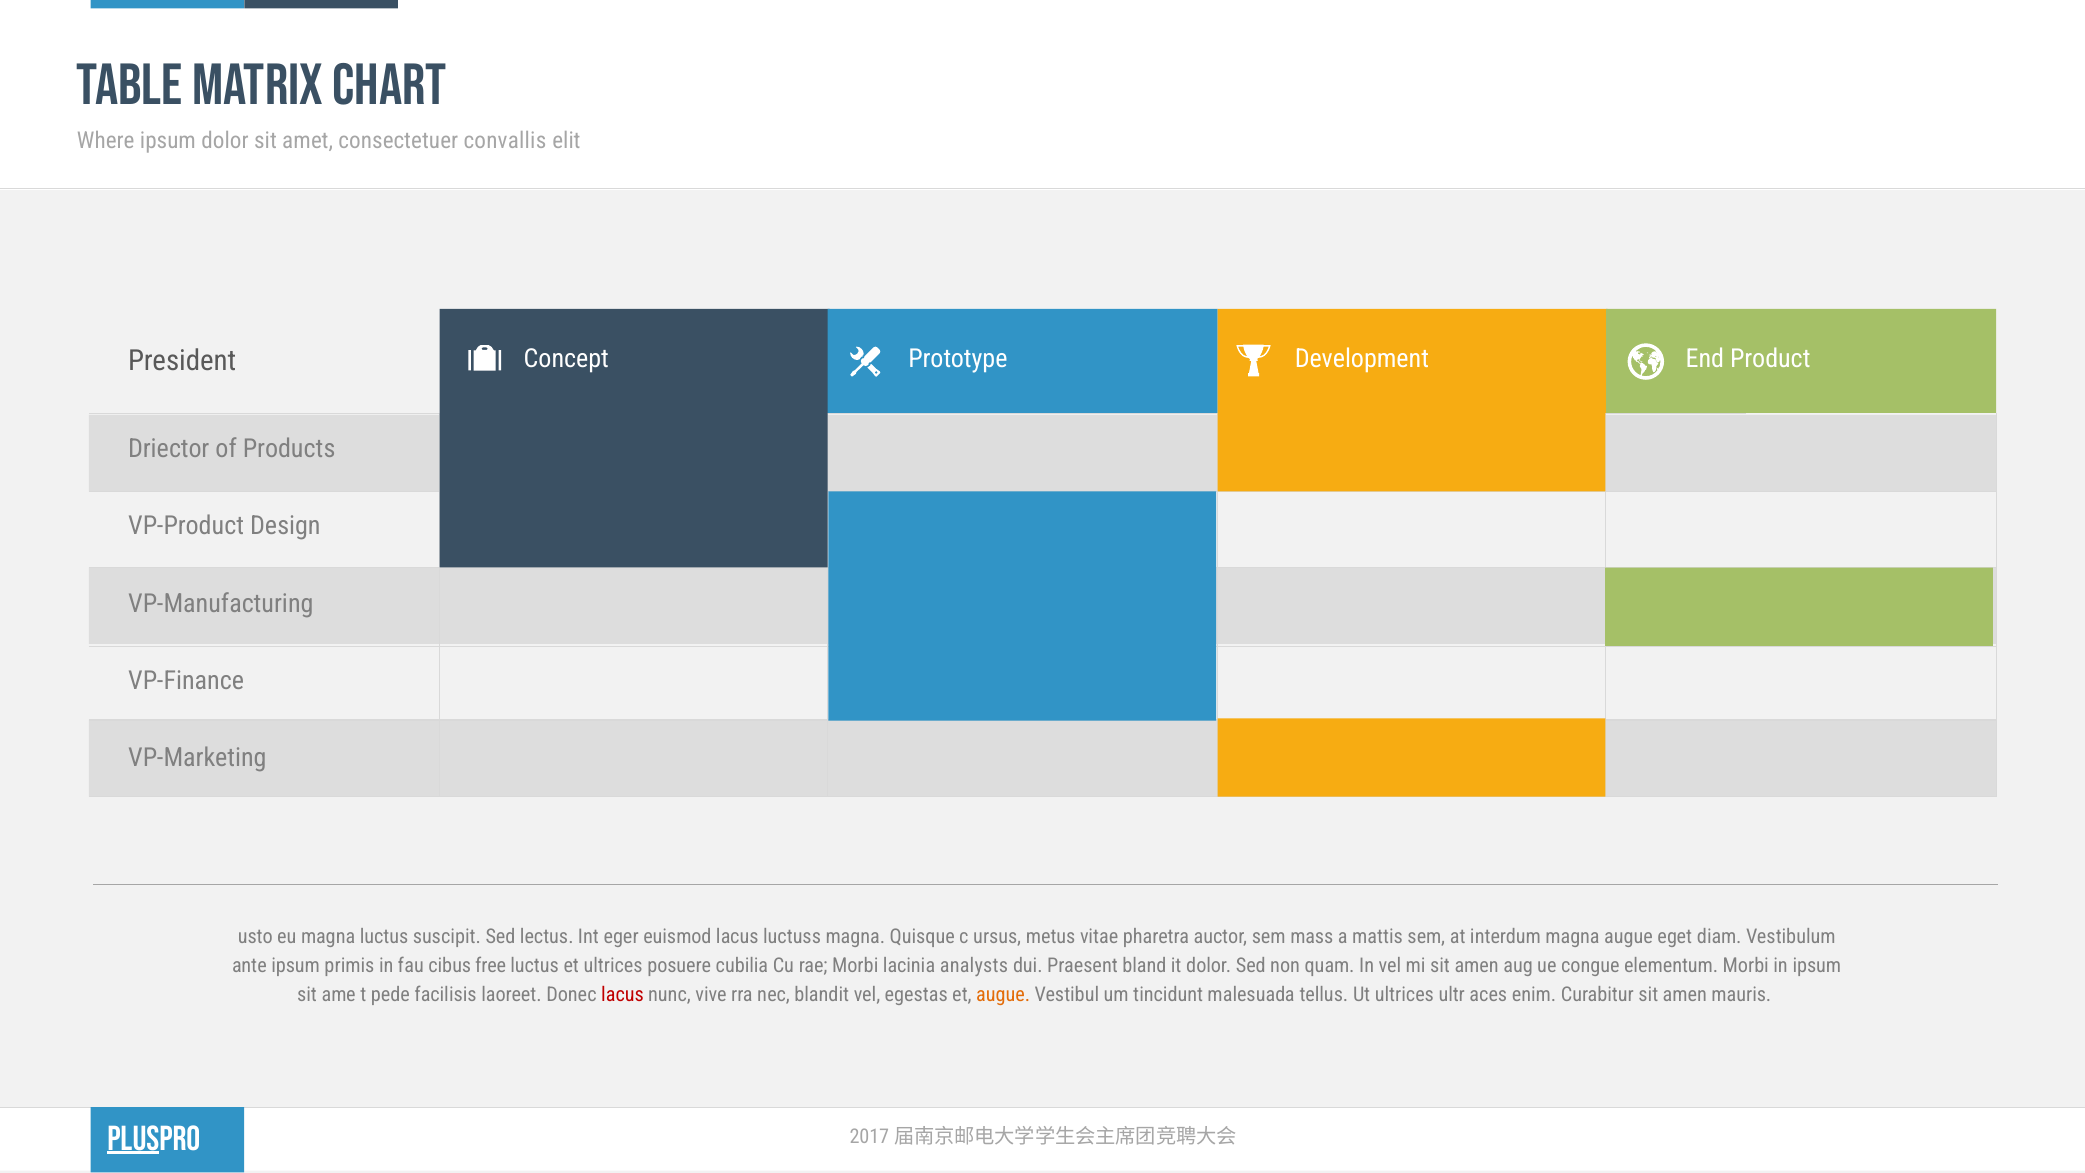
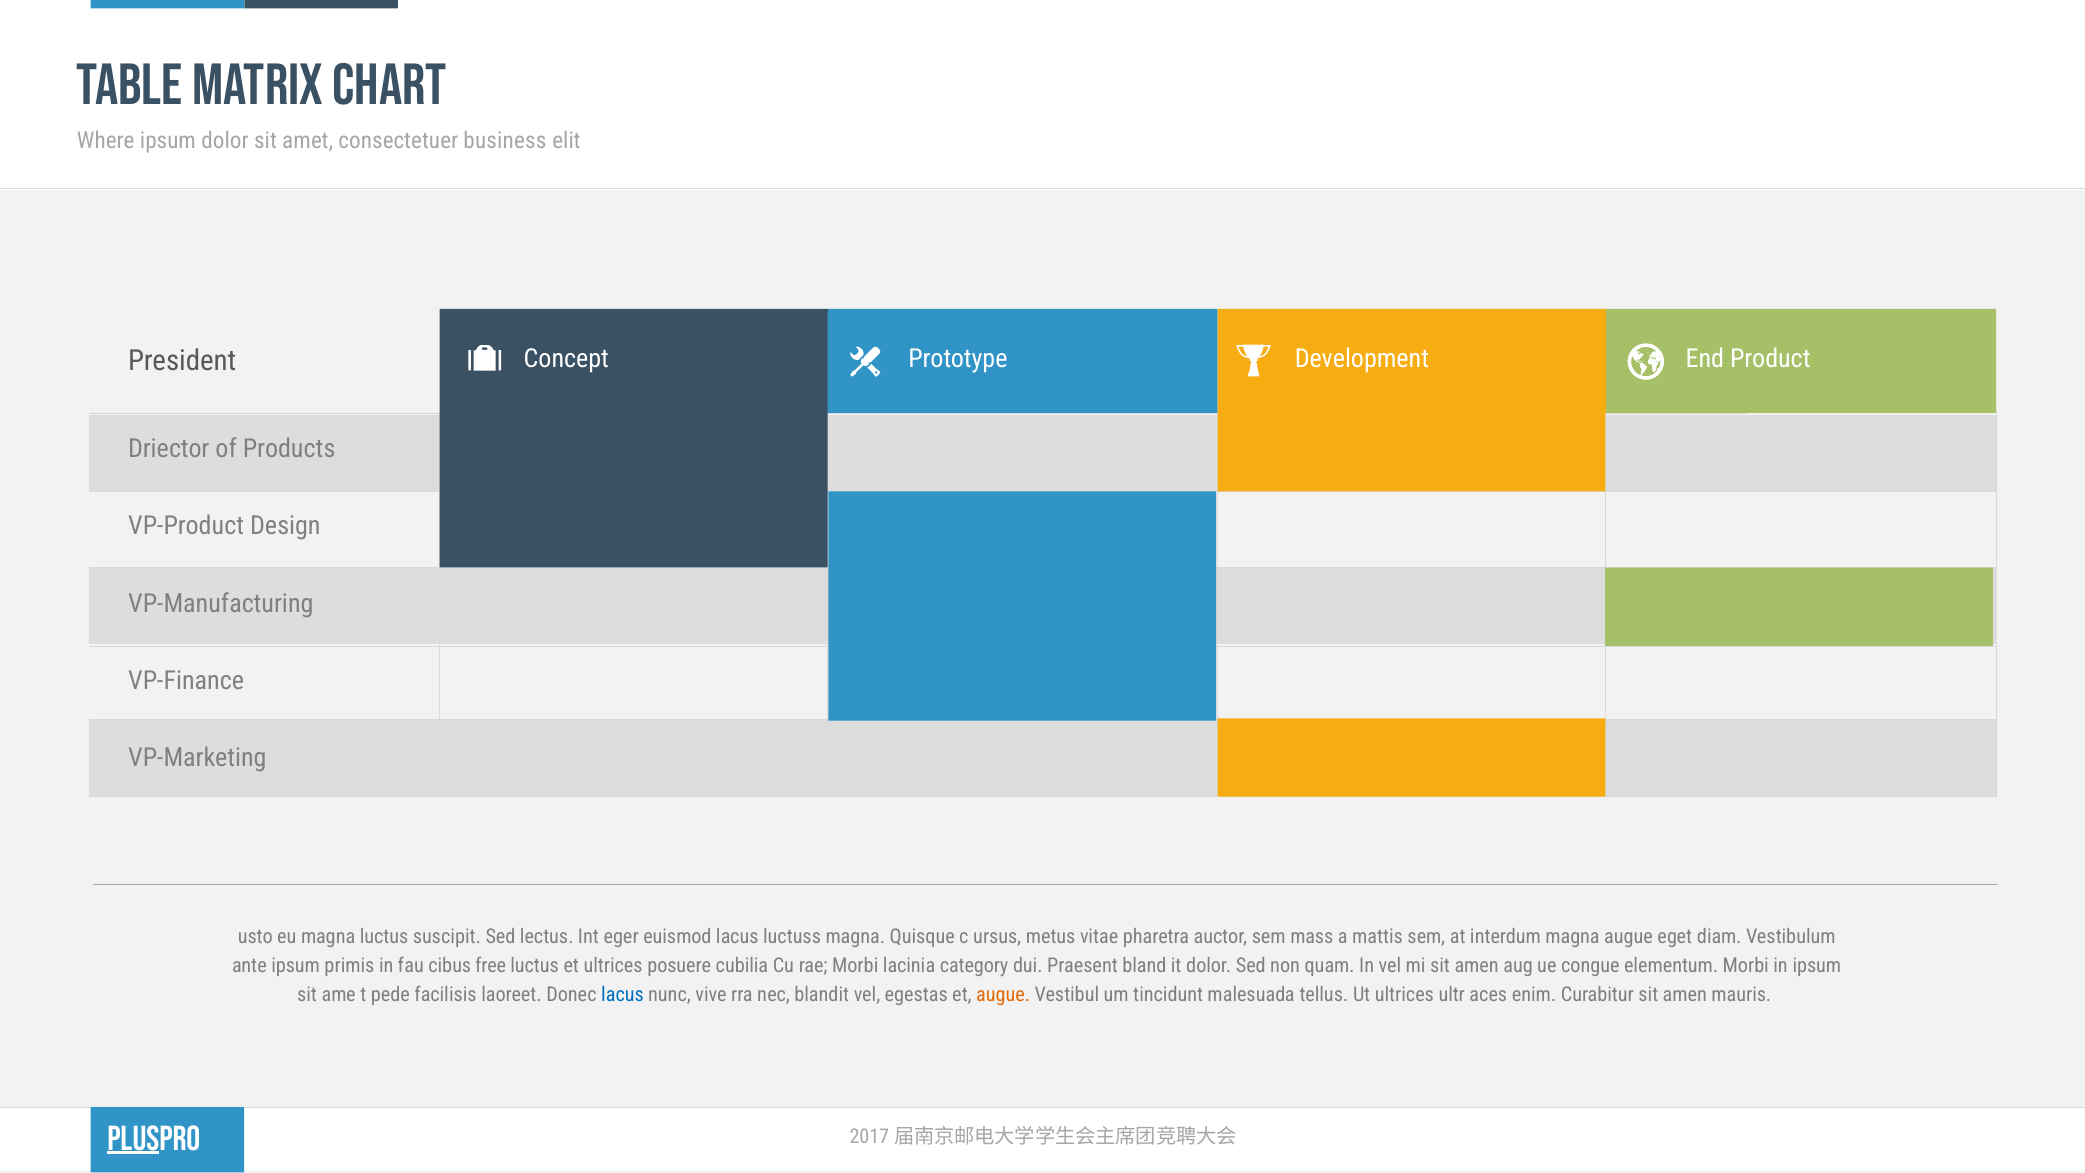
convallis: convallis -> business
analysts: analysts -> category
lacus at (623, 995) colour: red -> blue
